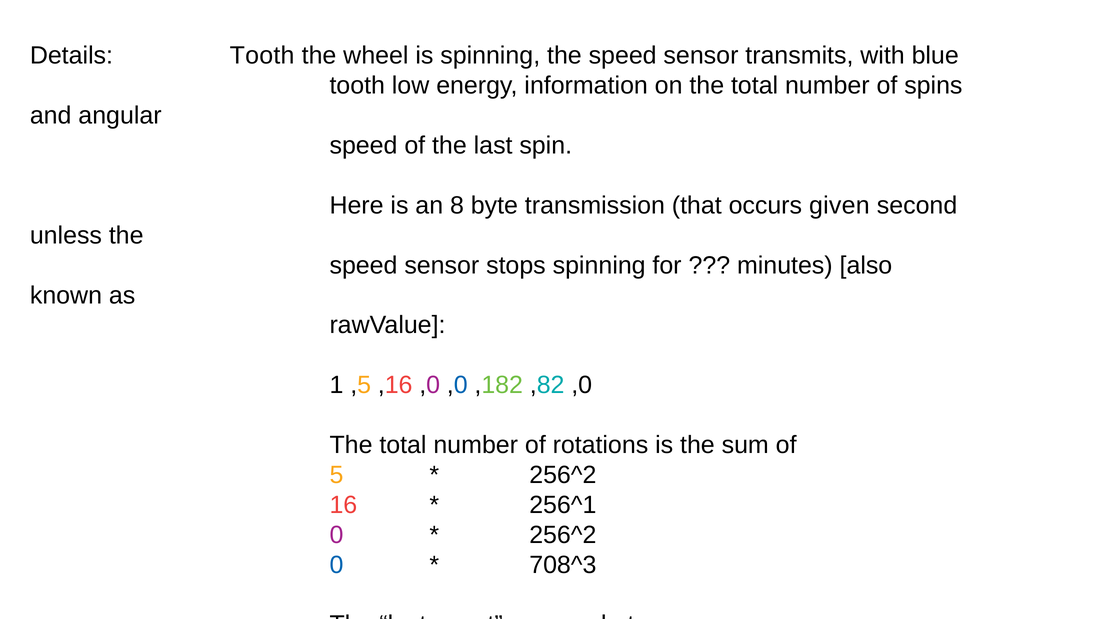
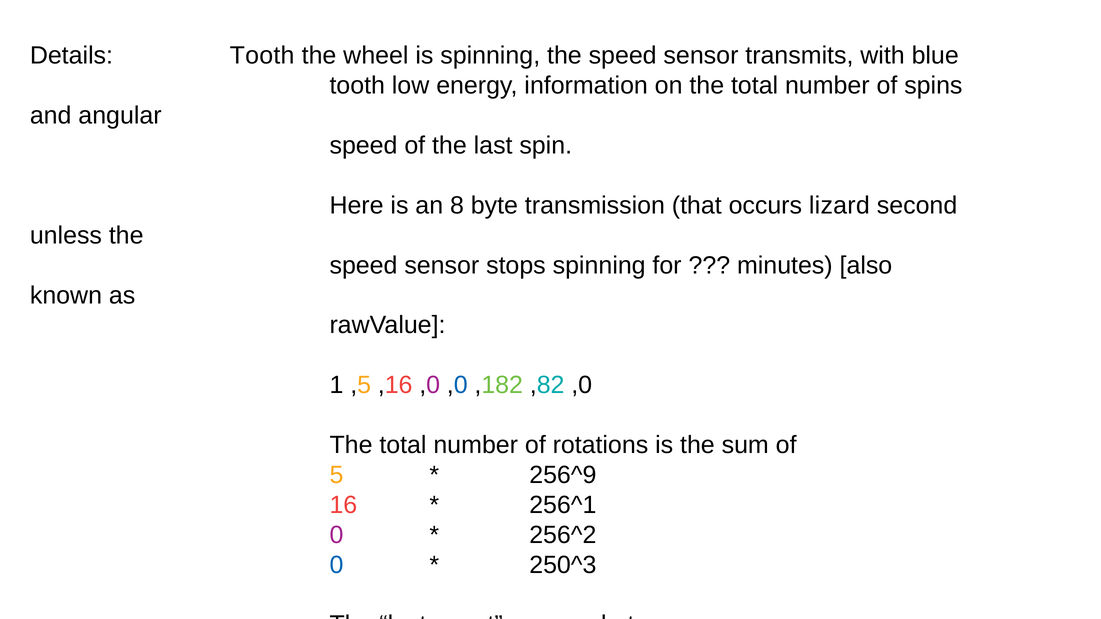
given: given -> lizard
256^2 at (563, 475): 256^2 -> 256^9
708^3: 708^3 -> 250^3
